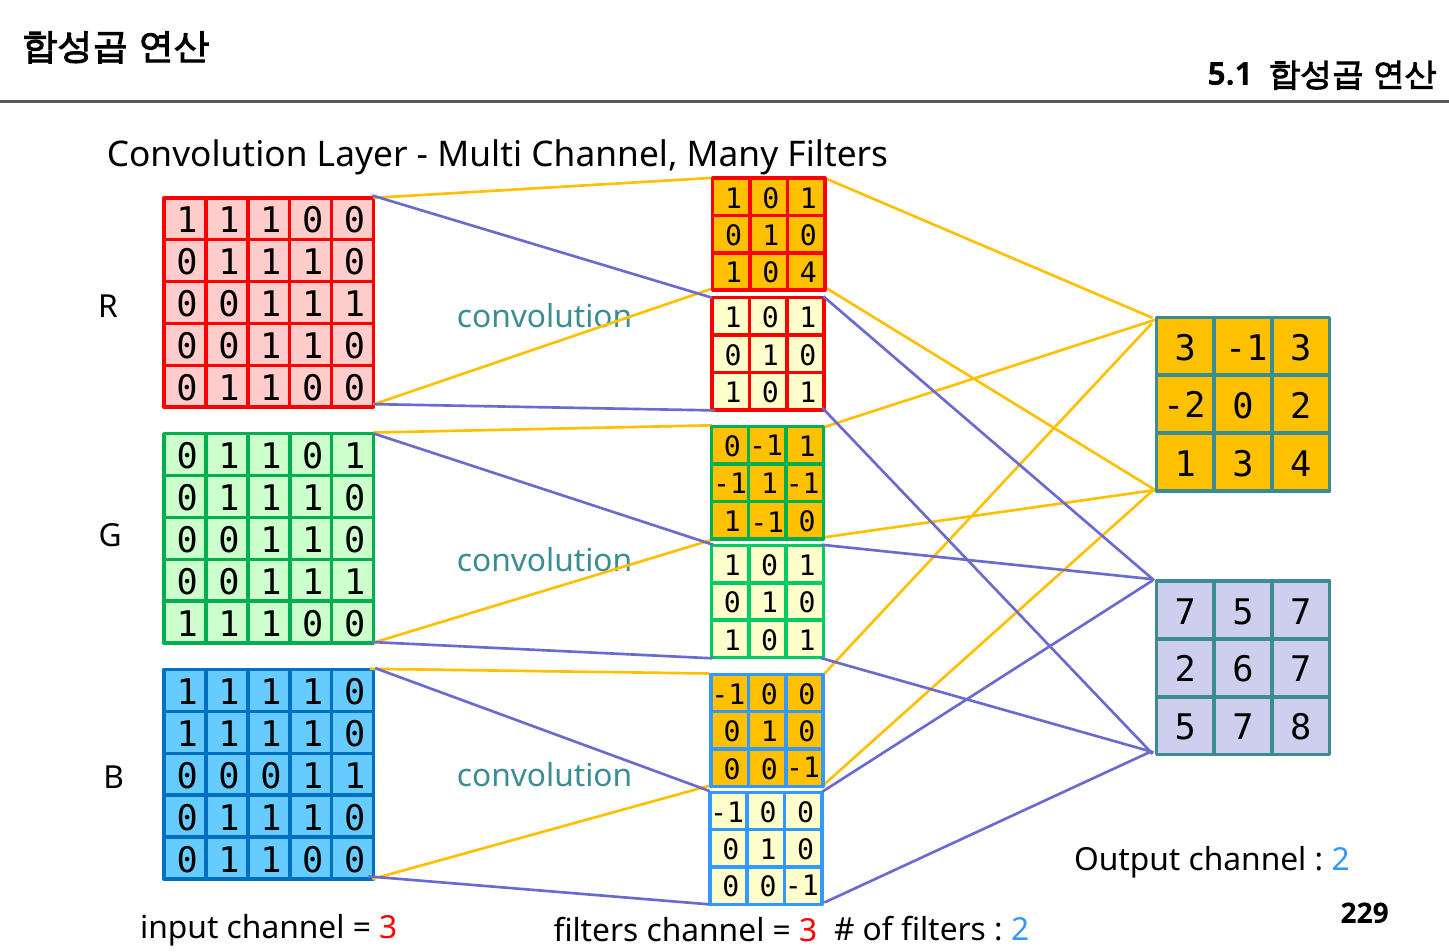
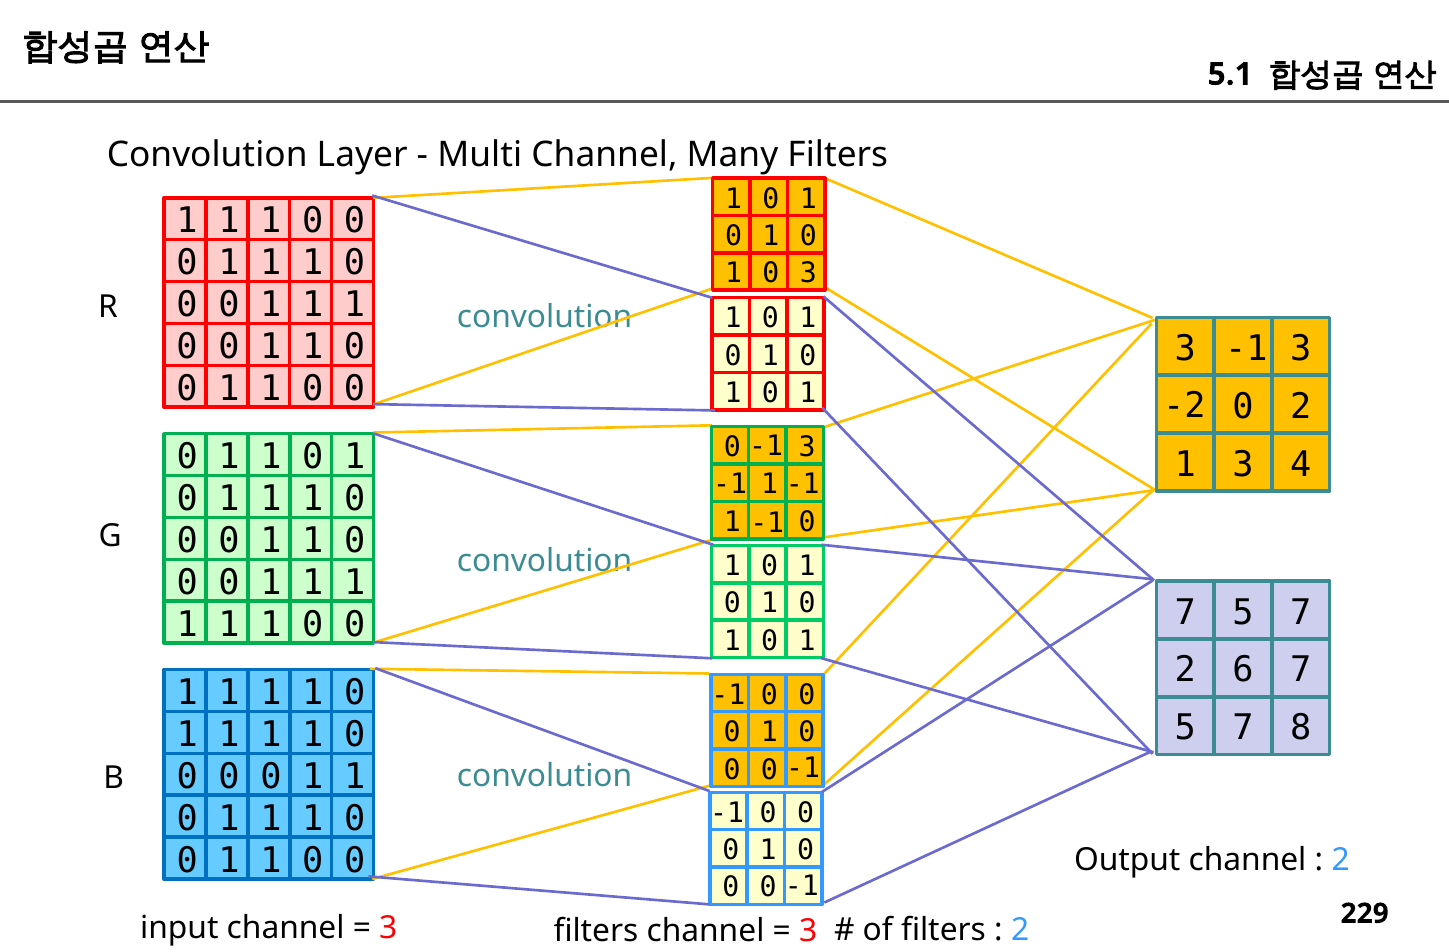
1 0 4: 4 -> 3
1 at (807, 447): 1 -> 3
